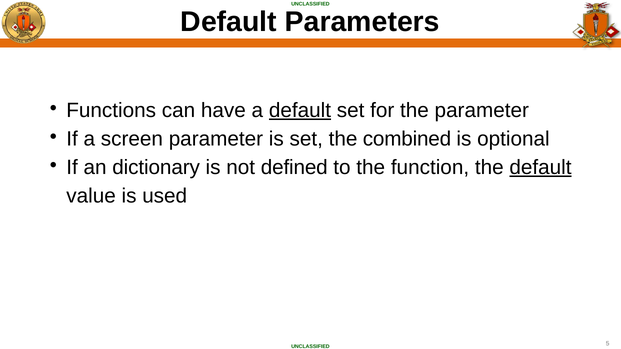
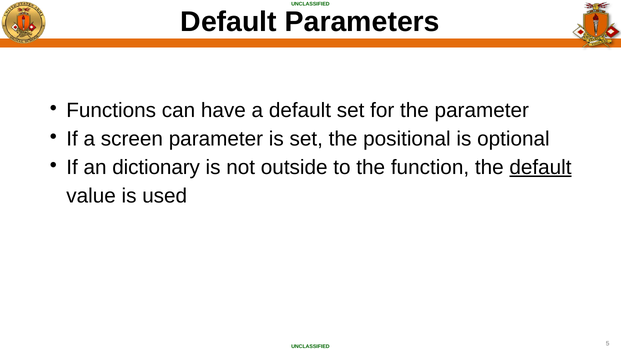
default at (300, 110) underline: present -> none
combined: combined -> positional
defined: defined -> outside
